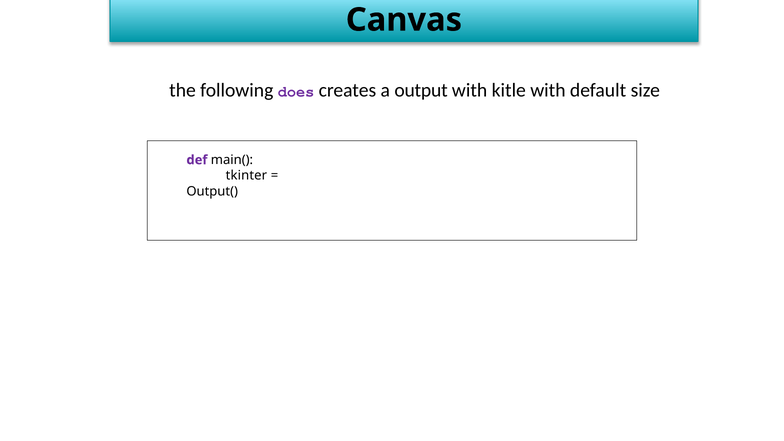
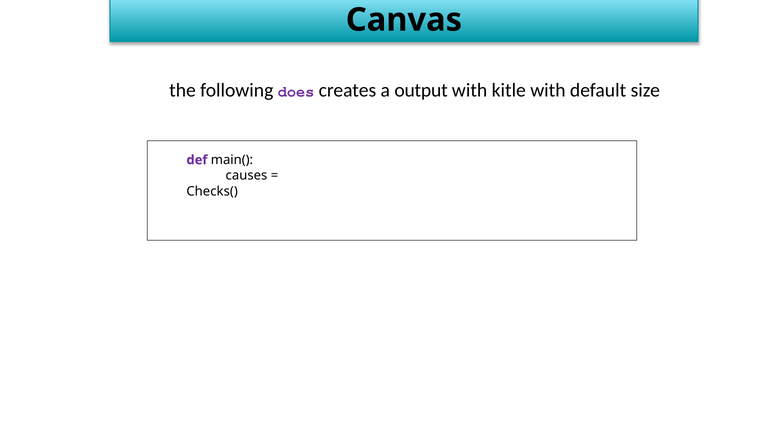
tkinter: tkinter -> causes
Output(: Output( -> Checks(
